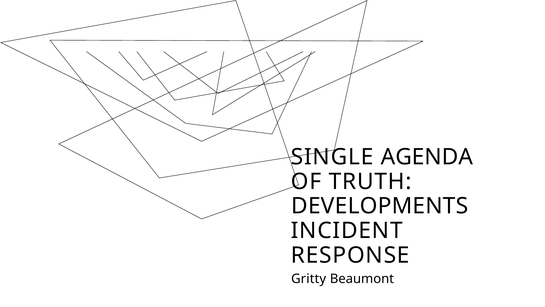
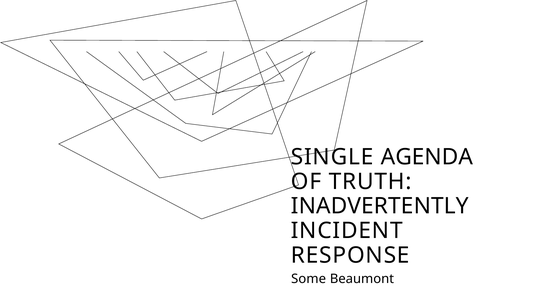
DEVELOPMENTS: DEVELOPMENTS -> INADVERTENTLY
Gritty: Gritty -> Some
